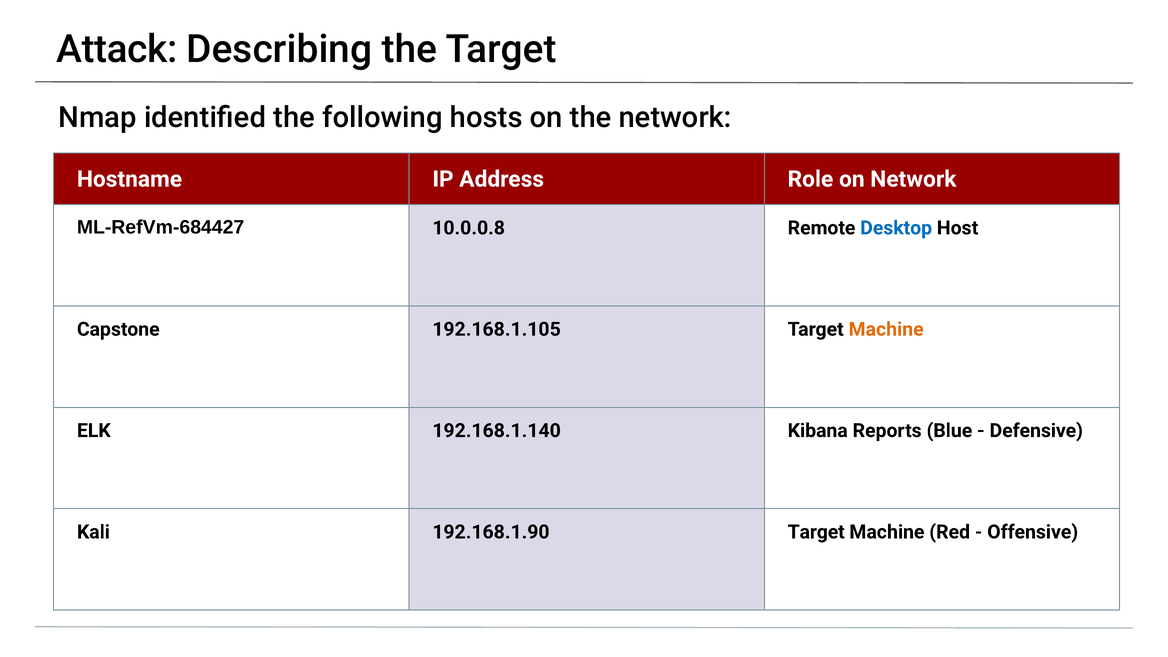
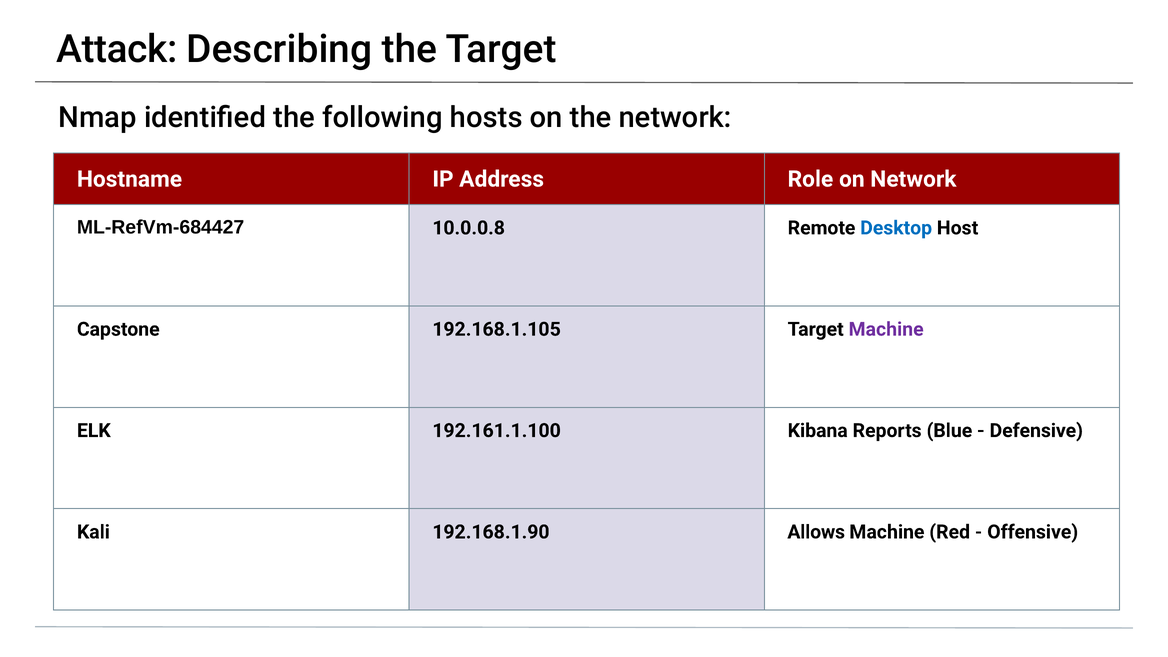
Machine at (886, 329) colour: orange -> purple
192.168.1.140: 192.168.1.140 -> 192.161.1.100
192.168.1.90 Target: Target -> Allows
